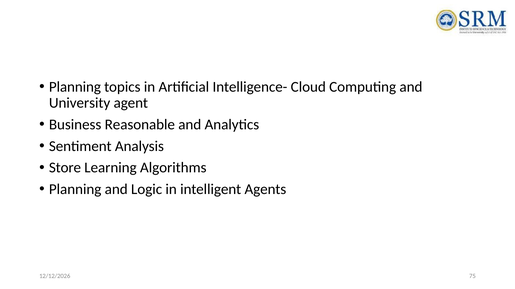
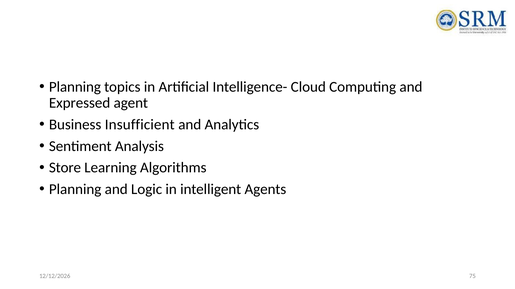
University: University -> Expressed
Reasonable: Reasonable -> Insufficient
